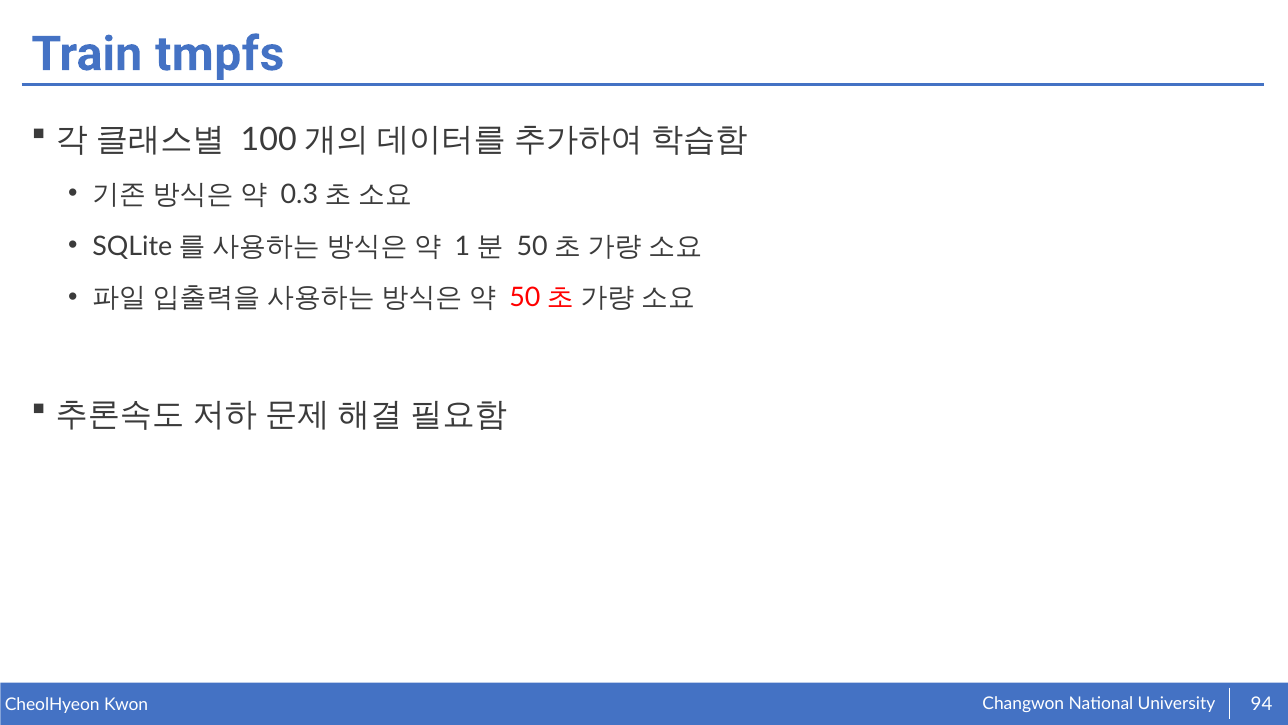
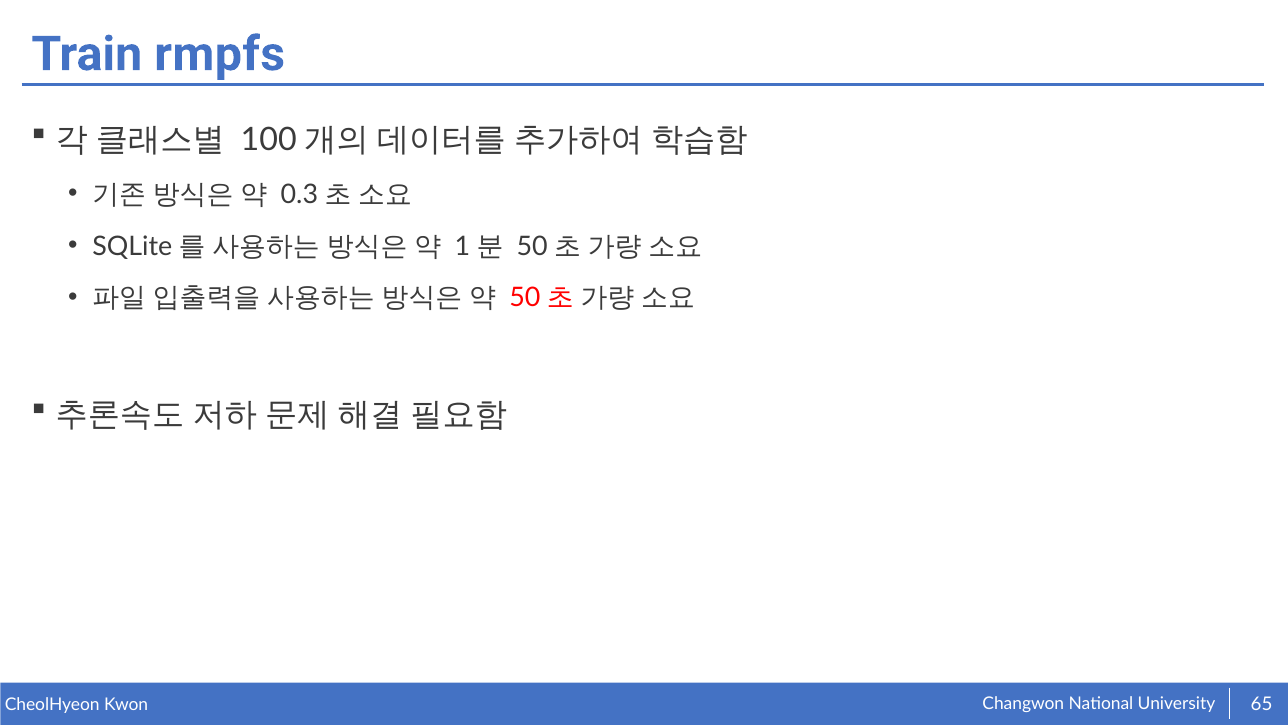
tmpfs: tmpfs -> rmpfs
94: 94 -> 65
